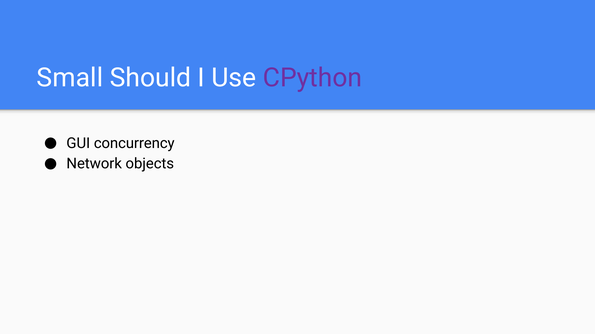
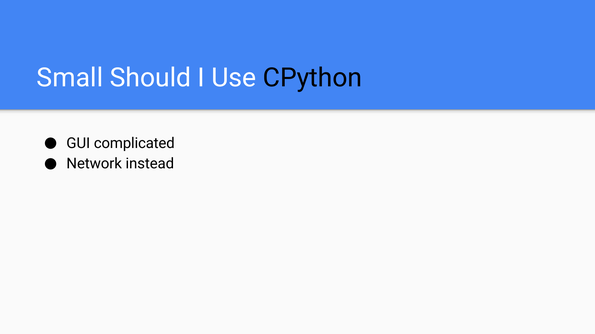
CPython colour: purple -> black
concurrency: concurrency -> complicated
objects: objects -> instead
